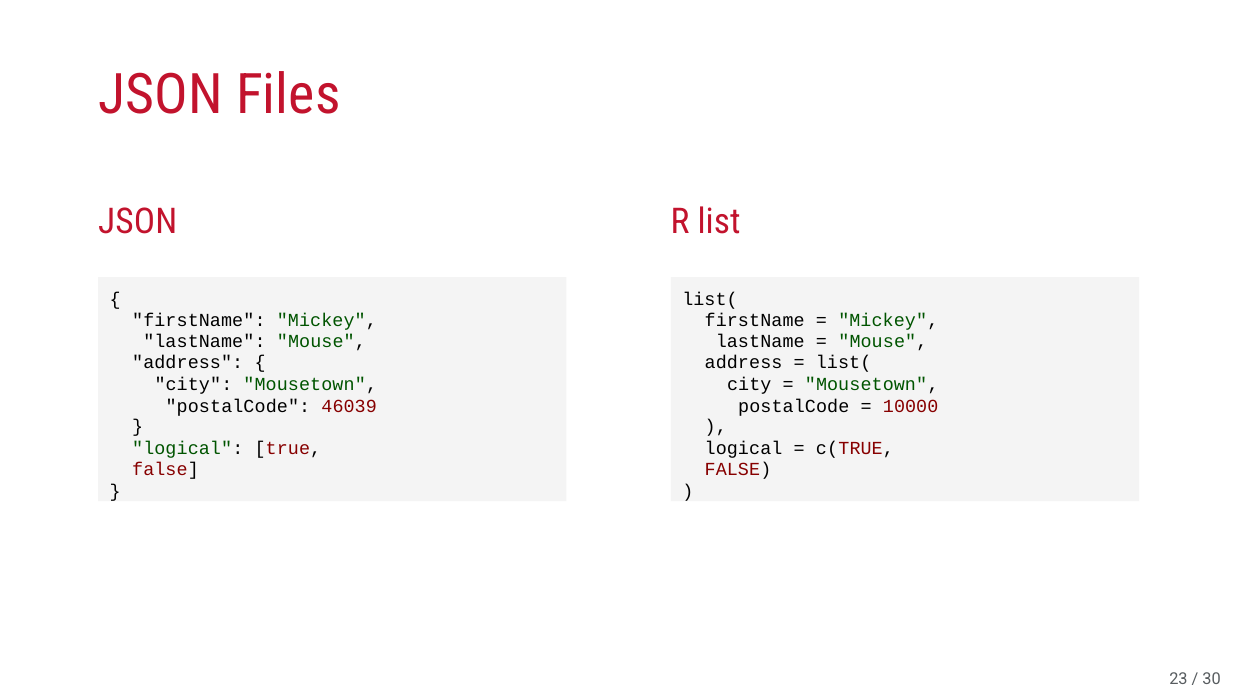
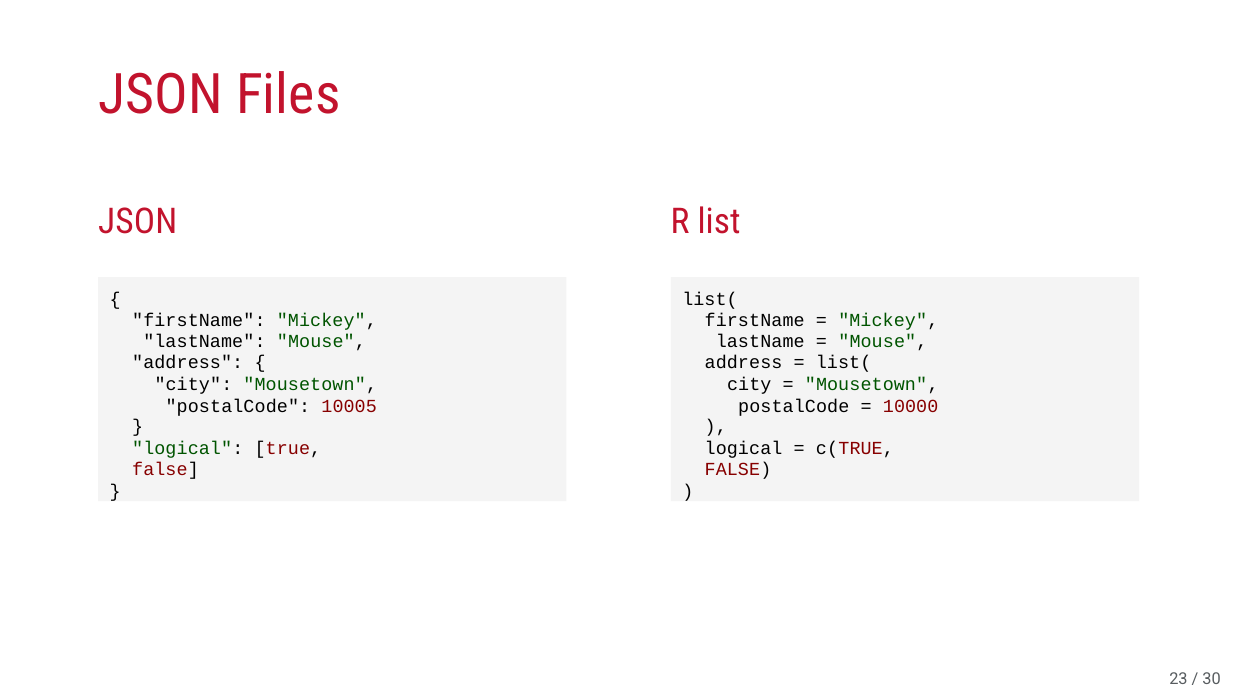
46039: 46039 -> 10005
